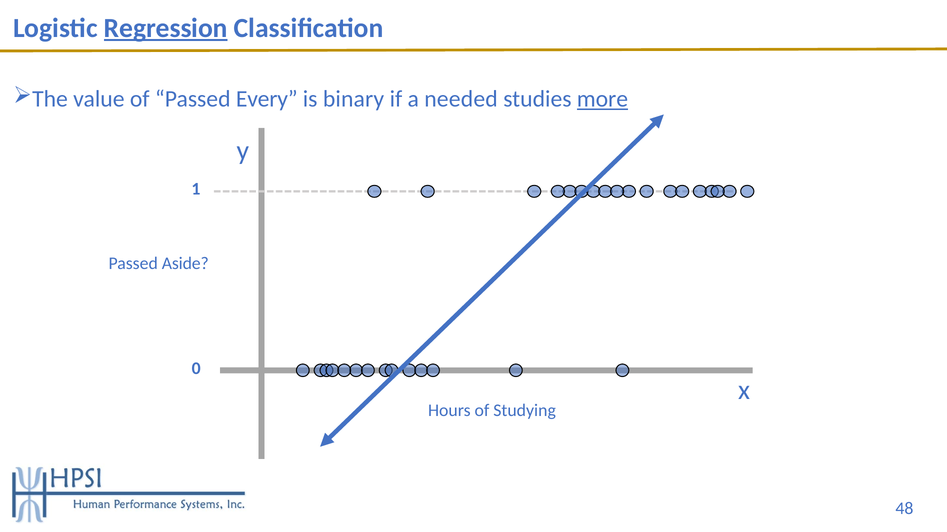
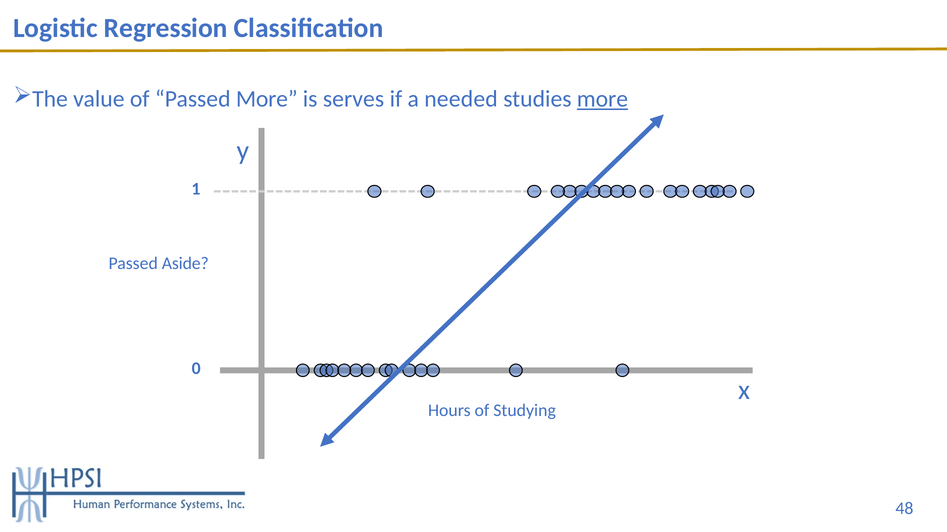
Regression underline: present -> none
Passed Every: Every -> More
binary: binary -> serves
